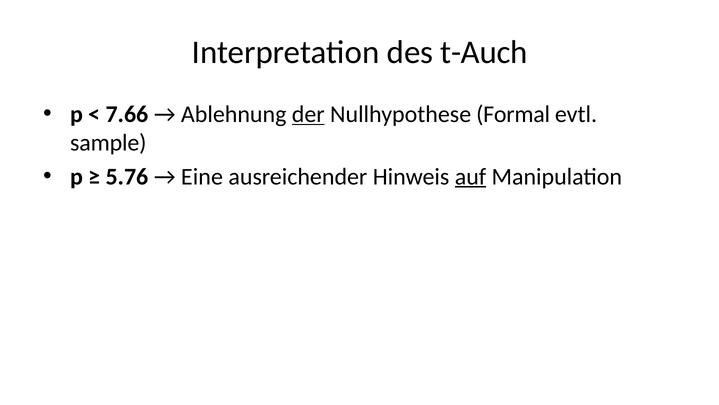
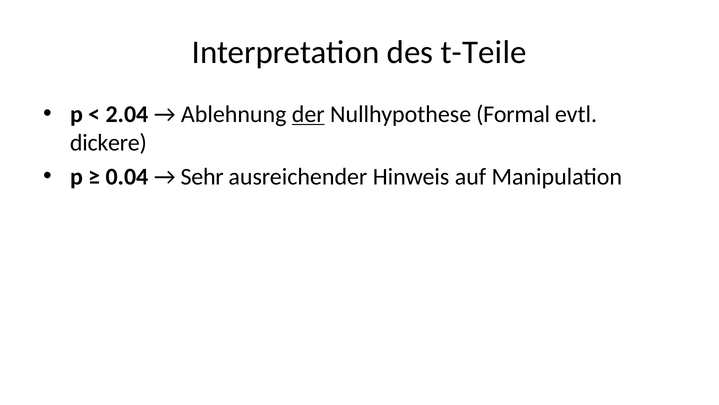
t-Auch: t-Auch -> t-Teile
7.66: 7.66 -> 2.04
sample: sample -> dickere
5.76: 5.76 -> 0.04
Eine: Eine -> Sehr
auf underline: present -> none
